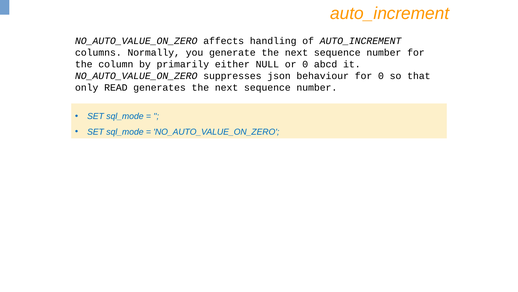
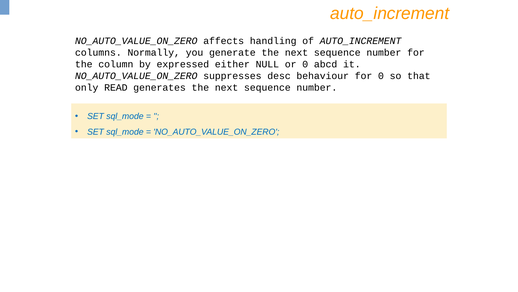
primarily: primarily -> expressed
json: json -> desc
